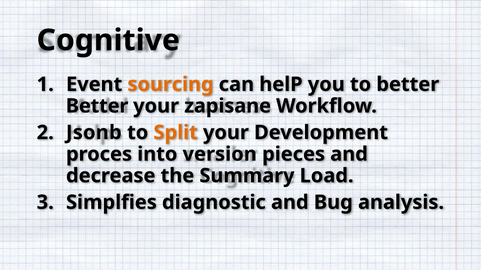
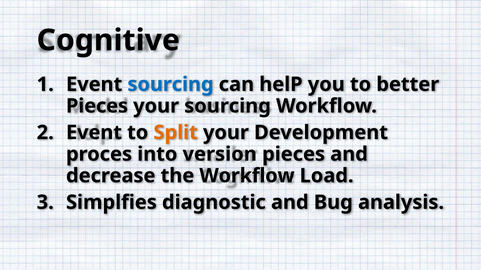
sourcing at (170, 85) colour: orange -> blue
Better at (97, 106): Better -> Pieces
your zapisane: zapisane -> sourcing
Jsonb at (94, 133): Jsonb -> Event
the Summary: Summary -> Workflow
